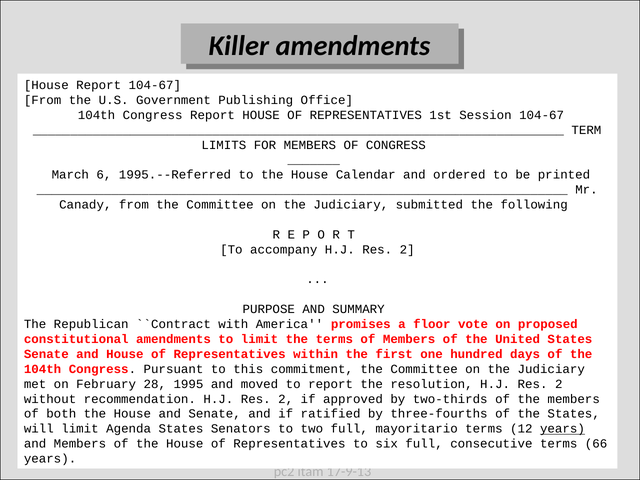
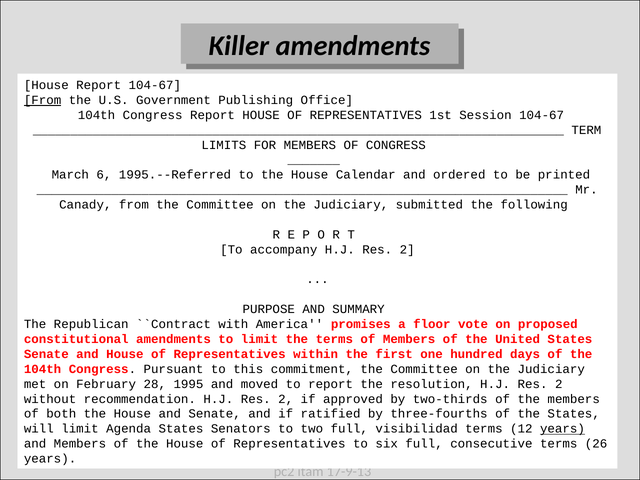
From at (43, 100) underline: none -> present
mayoritario: mayoritario -> visibilidad
66: 66 -> 26
